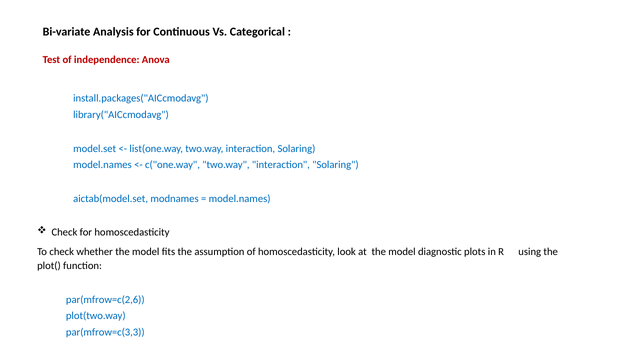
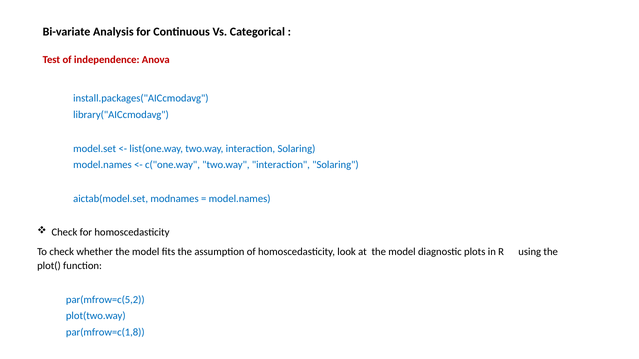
par(mfrow=c(2,6: par(mfrow=c(2,6 -> par(mfrow=c(5,2
par(mfrow=c(3,3: par(mfrow=c(3,3 -> par(mfrow=c(1,8
